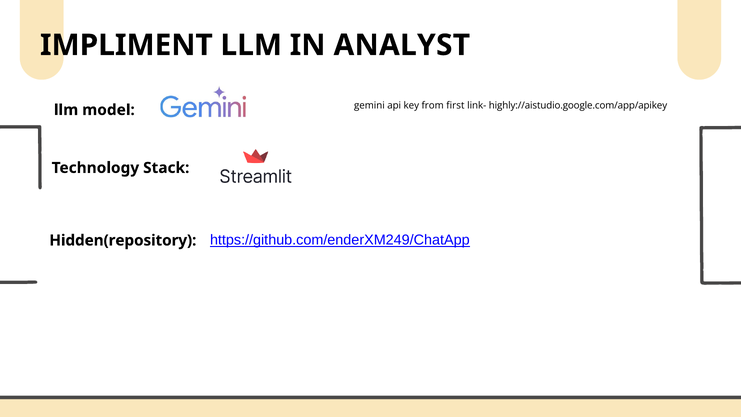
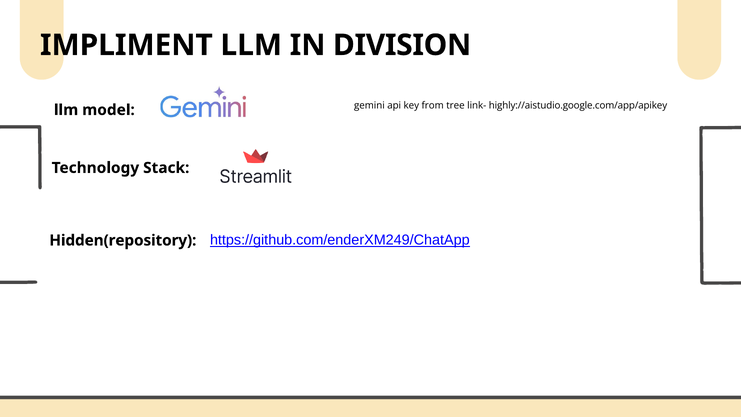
ANALYST: ANALYST -> DIVISION
first: first -> tree
